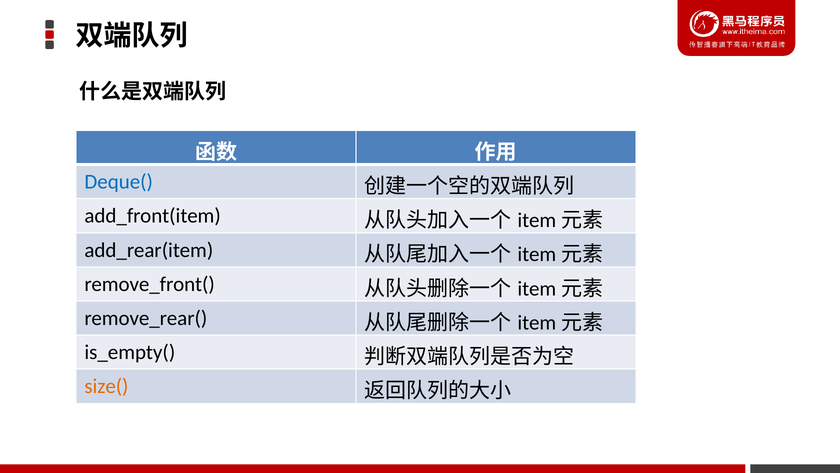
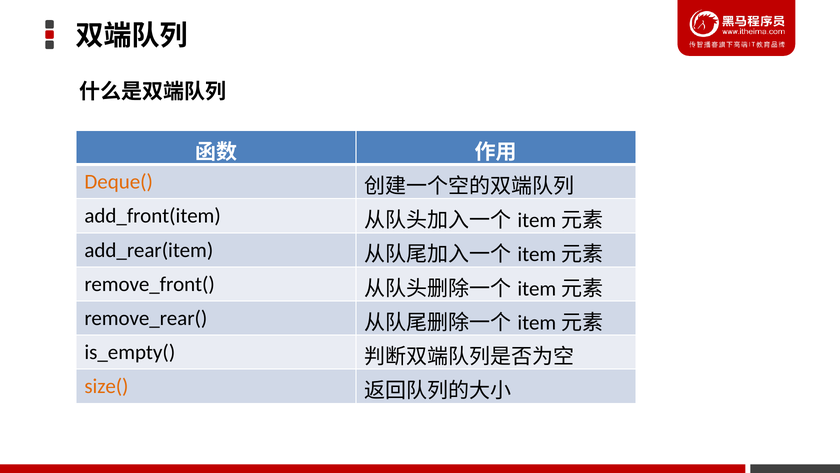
Deque( colour: blue -> orange
